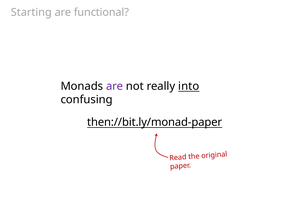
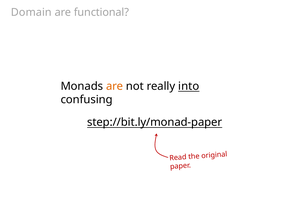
Starting: Starting -> Domain
are at (115, 86) colour: purple -> orange
then://bit.ly/monad-paper: then://bit.ly/monad-paper -> step://bit.ly/monad-paper
